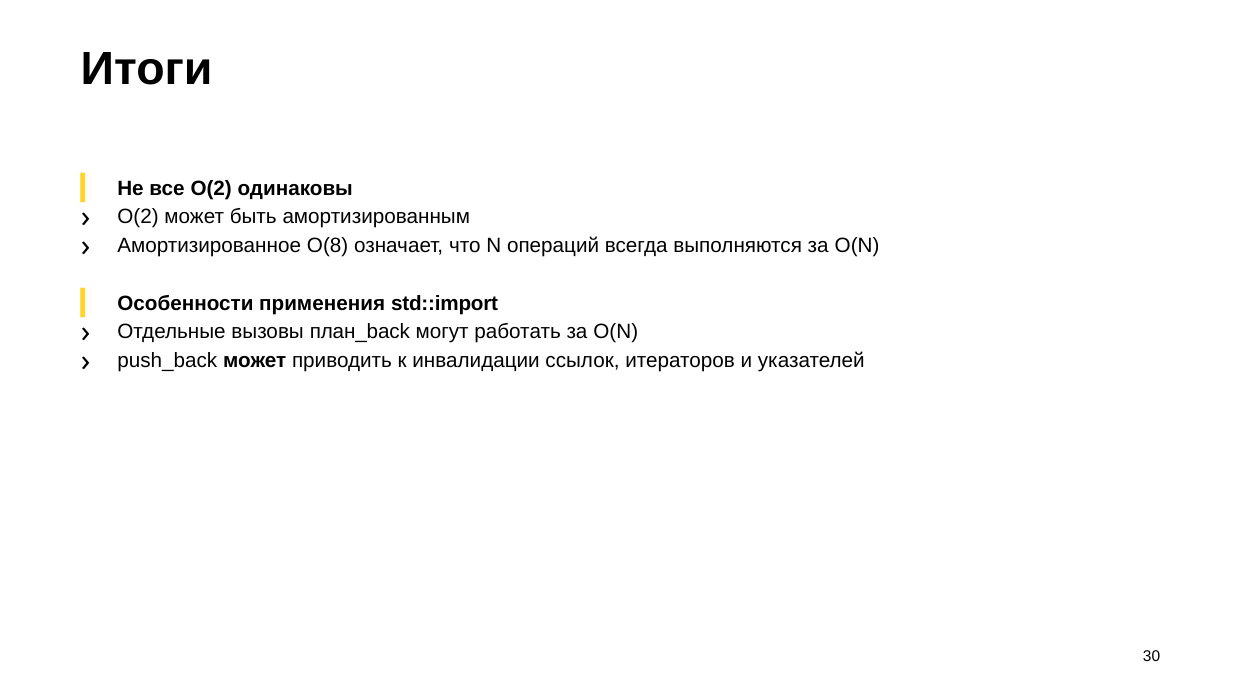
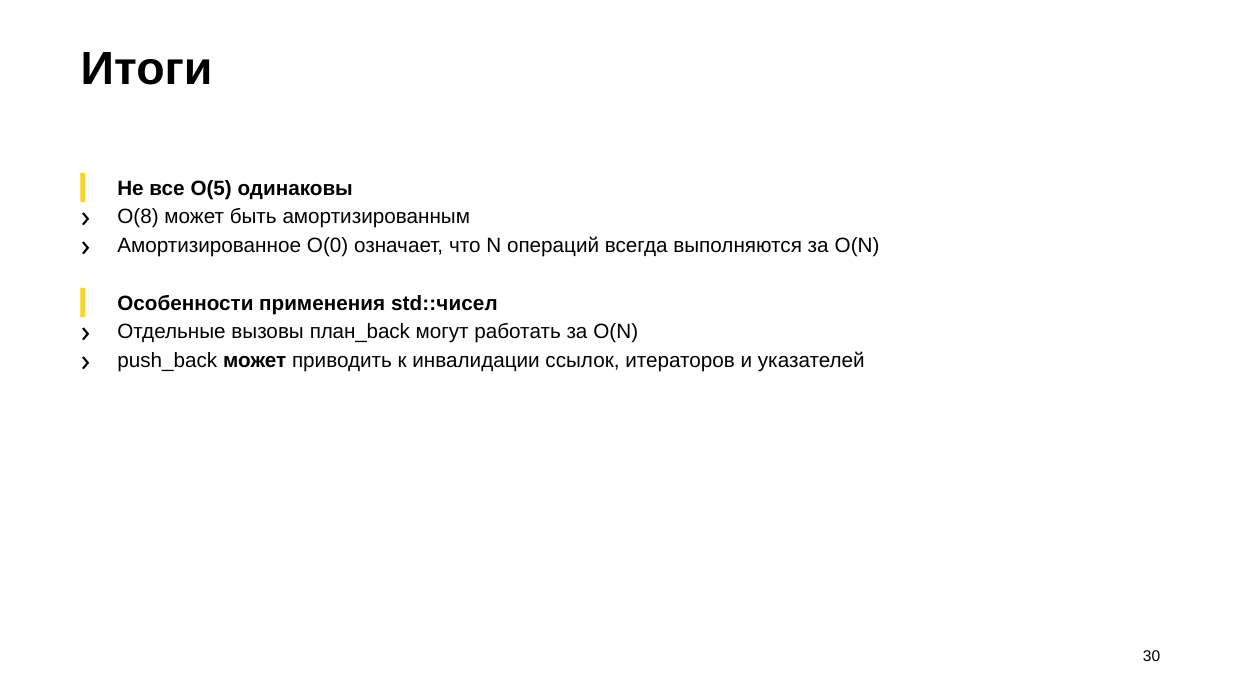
все O(2: O(2 -> O(5
O(2 at (138, 217): O(2 -> O(8
O(8: O(8 -> O(0
std::import: std::import -> std::чисел
